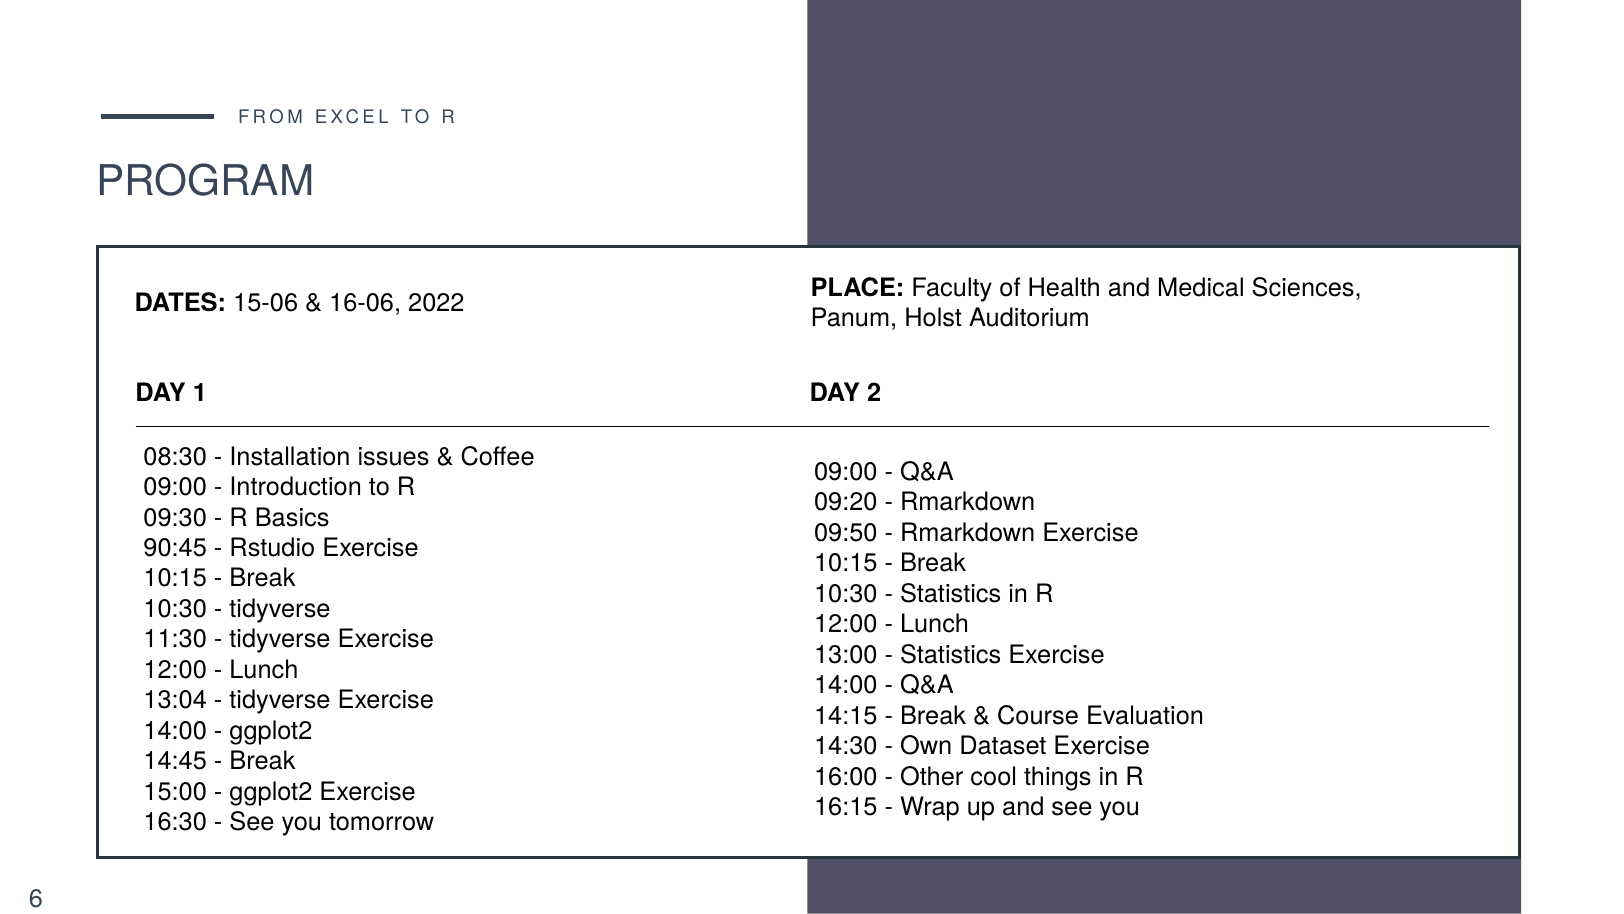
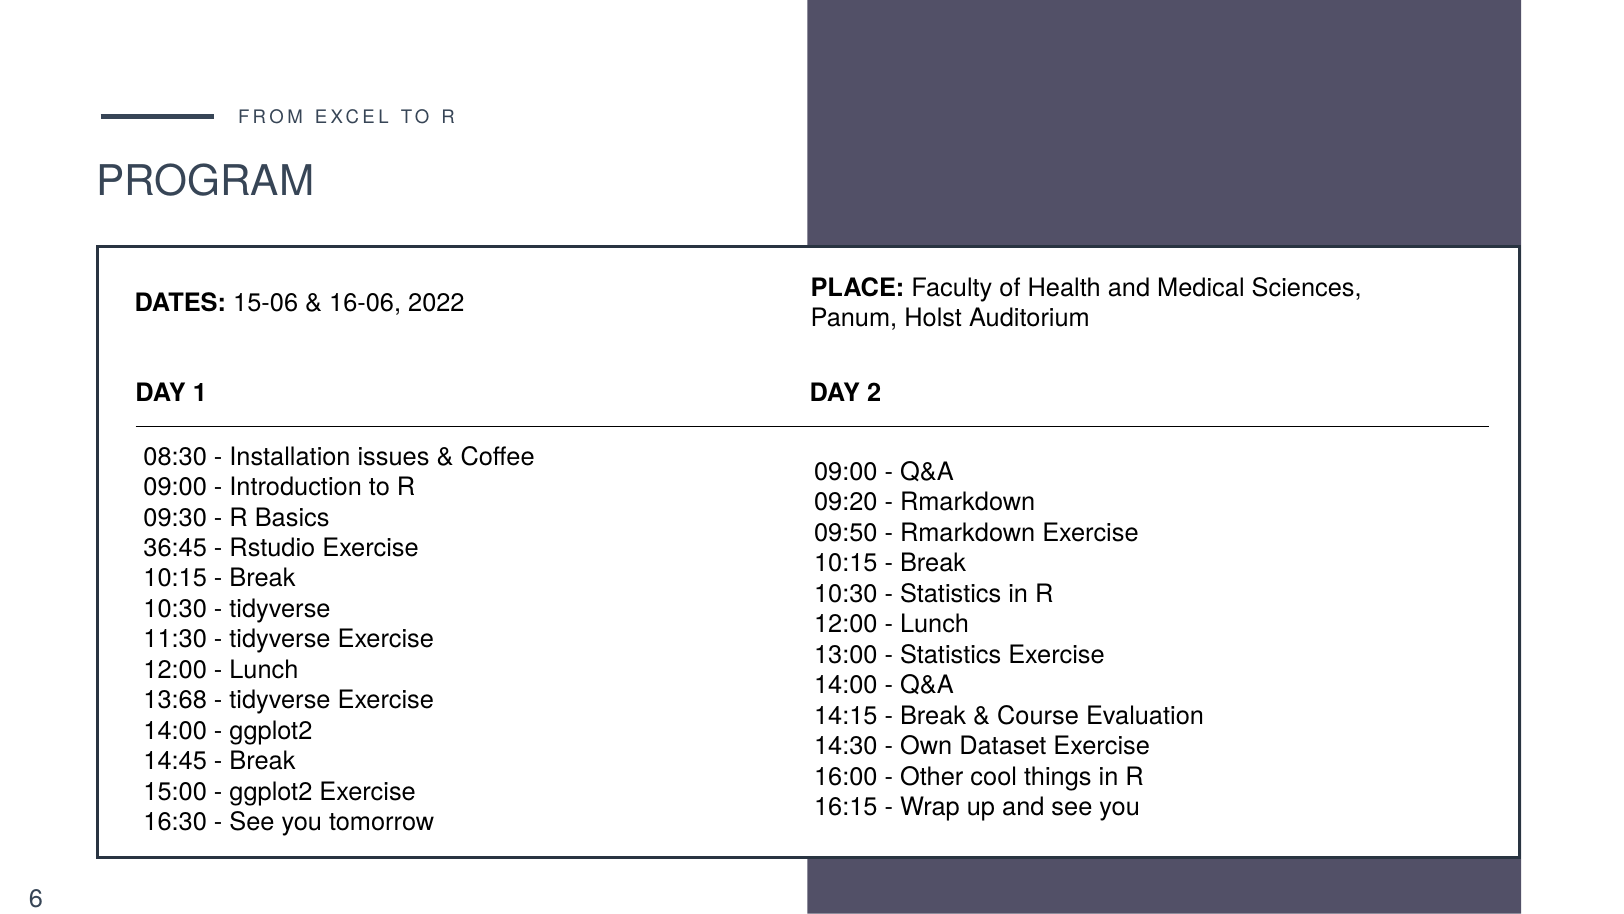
90:45: 90:45 -> 36:45
13:04: 13:04 -> 13:68
